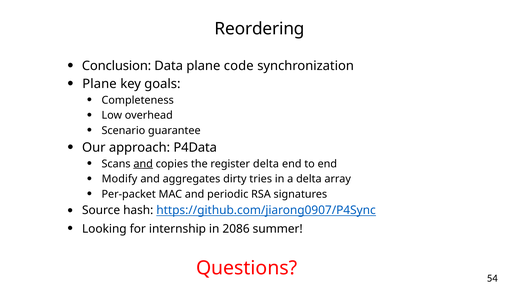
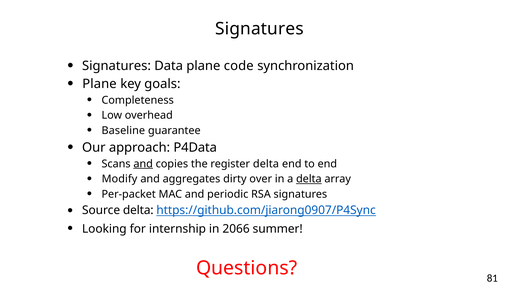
Reordering at (260, 29): Reordering -> Signatures
Conclusion at (117, 66): Conclusion -> Signatures
Scenario: Scenario -> Baseline
tries: tries -> over
delta at (309, 179) underline: none -> present
Source hash: hash -> delta
2086: 2086 -> 2066
54: 54 -> 81
